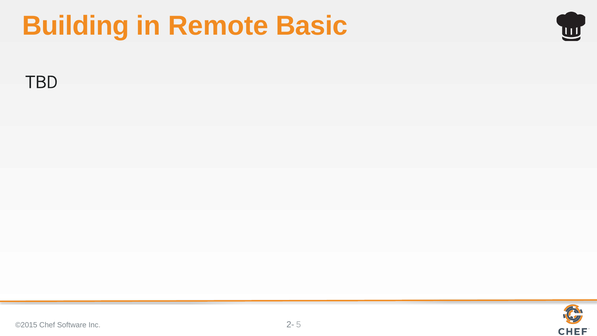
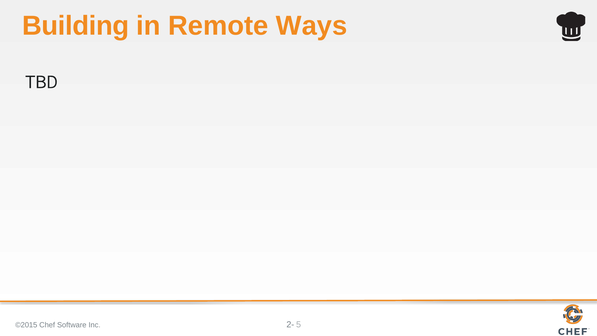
Basic: Basic -> Ways
